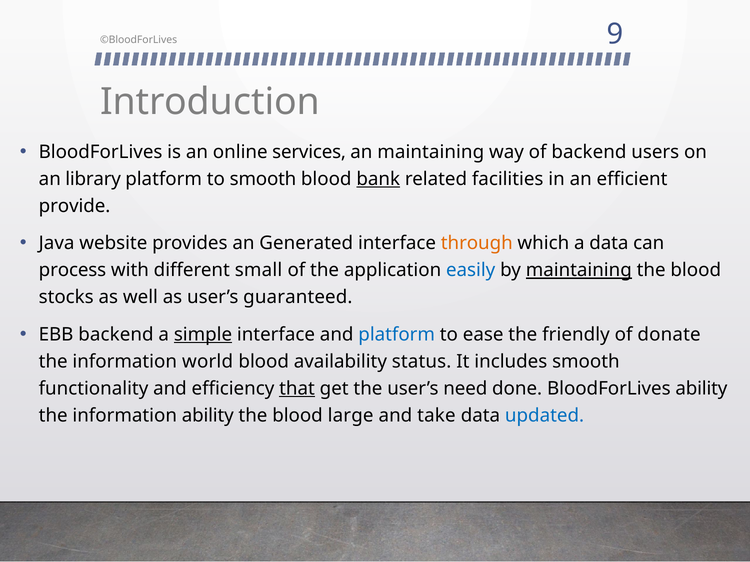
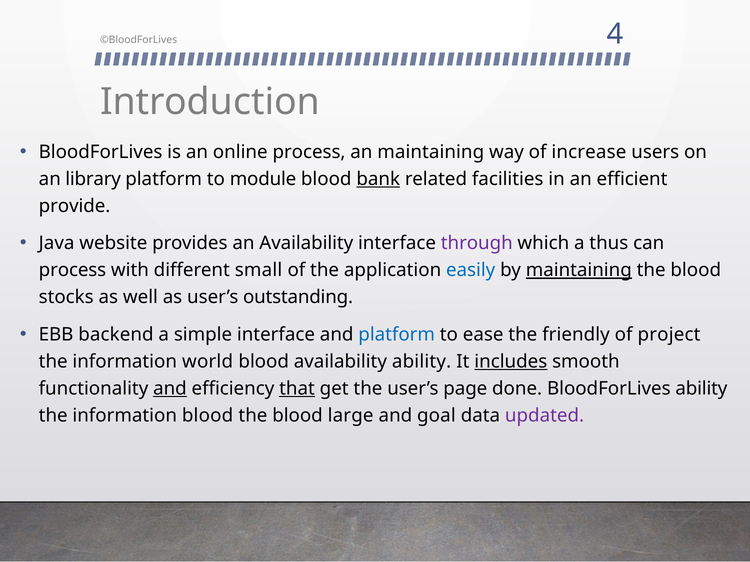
9: 9 -> 4
online services: services -> process
of backend: backend -> increase
to smooth: smooth -> module
an Generated: Generated -> Availability
through colour: orange -> purple
a data: data -> thus
guaranteed: guaranteed -> outstanding
simple underline: present -> none
donate: donate -> project
availability status: status -> ability
includes underline: none -> present
and at (170, 389) underline: none -> present
need: need -> page
information ability: ability -> blood
take: take -> goal
updated colour: blue -> purple
